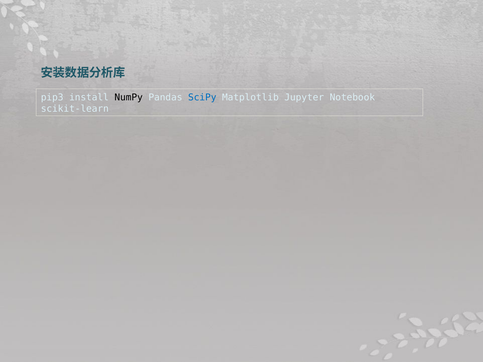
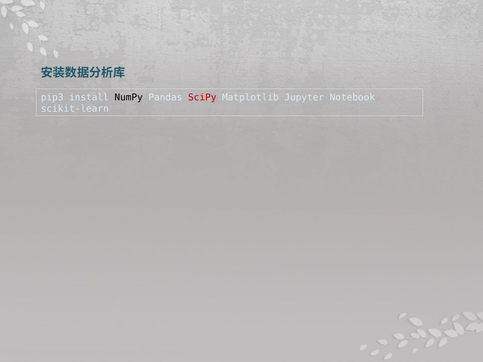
SciPy colour: blue -> red
